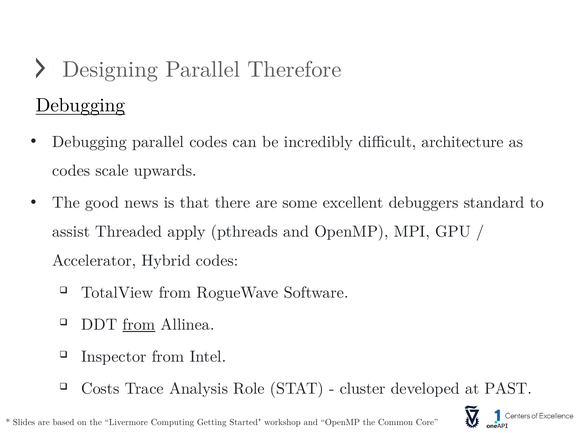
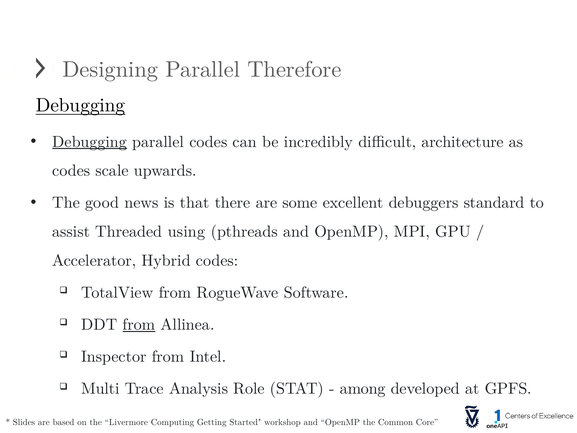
Debugging at (90, 142) underline: none -> present
apply: apply -> using
Costs: Costs -> Multi
cluster: cluster -> among
PAST: PAST -> GPFS
